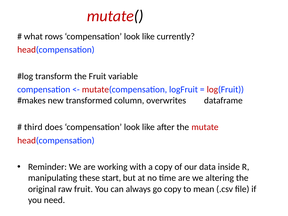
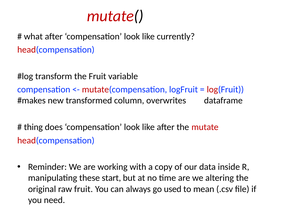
what rows: rows -> after
third: third -> thing
go copy: copy -> used
